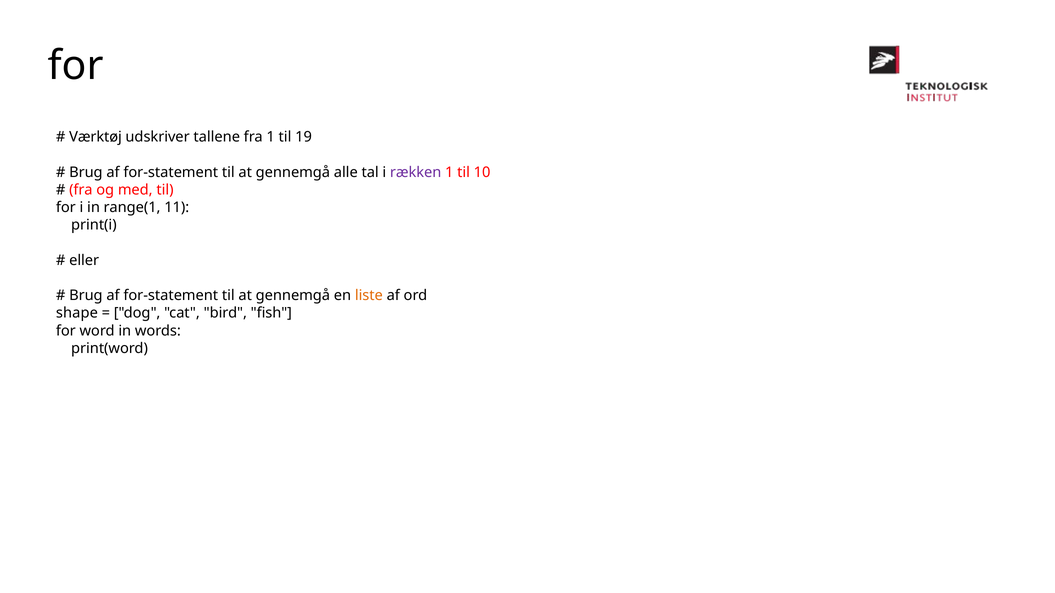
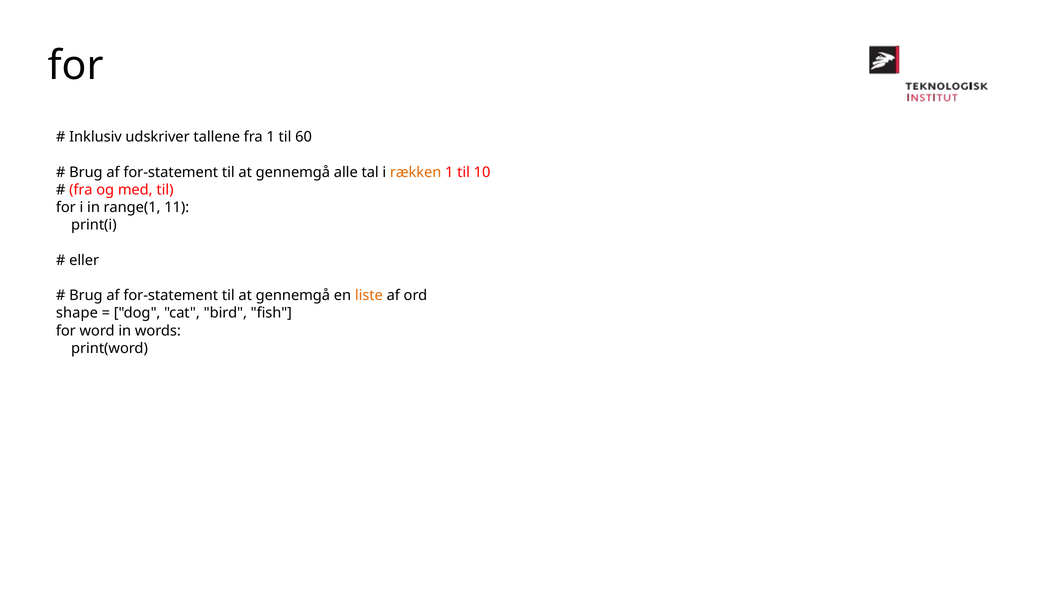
Værktøj: Værktøj -> Inklusiv
19: 19 -> 60
rækken colour: purple -> orange
